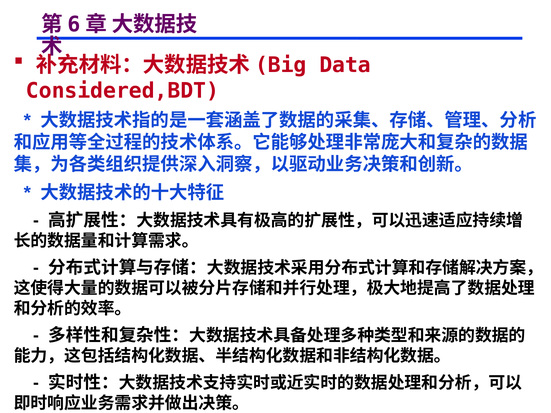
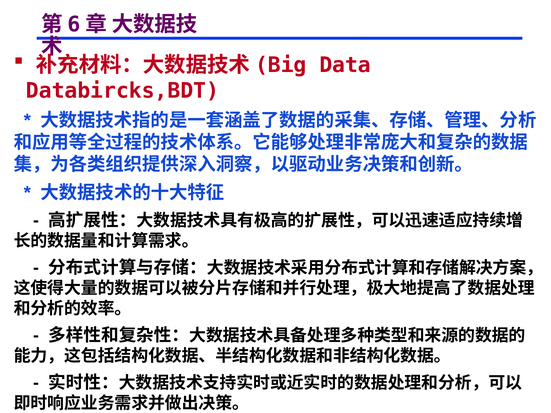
Considered,BDT: Considered,BDT -> Databircks,BDT
